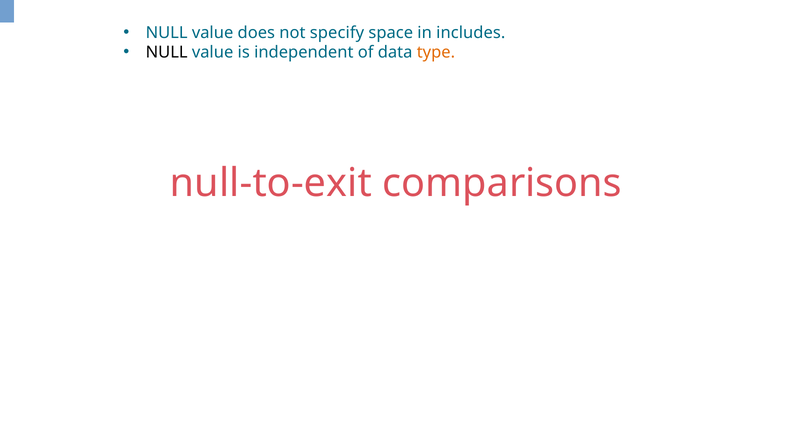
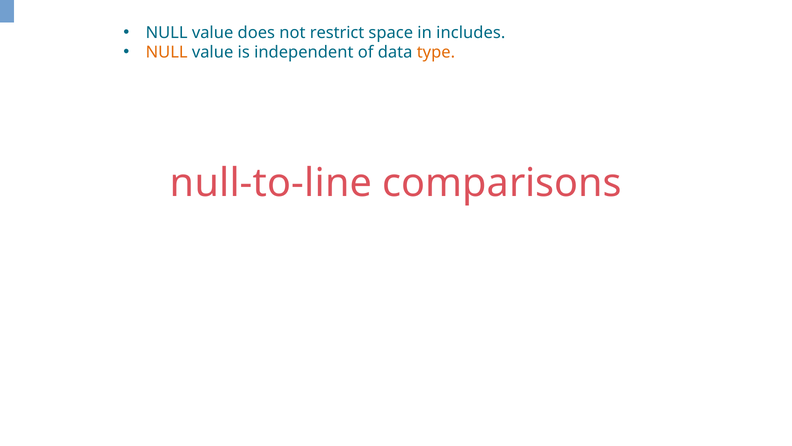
specify: specify -> restrict
NULL at (167, 52) colour: black -> orange
null-to-exit: null-to-exit -> null-to-line
